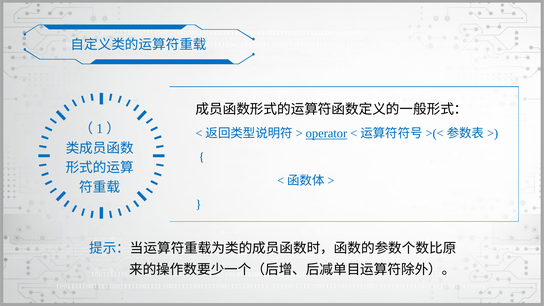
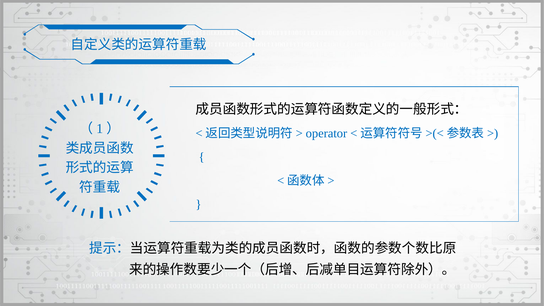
operator underline: present -> none
